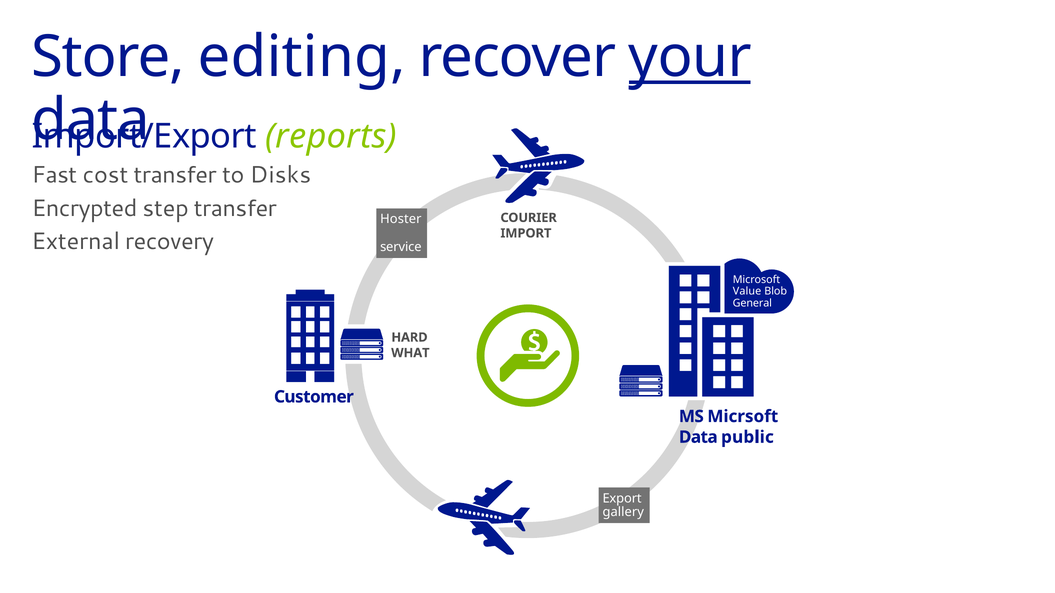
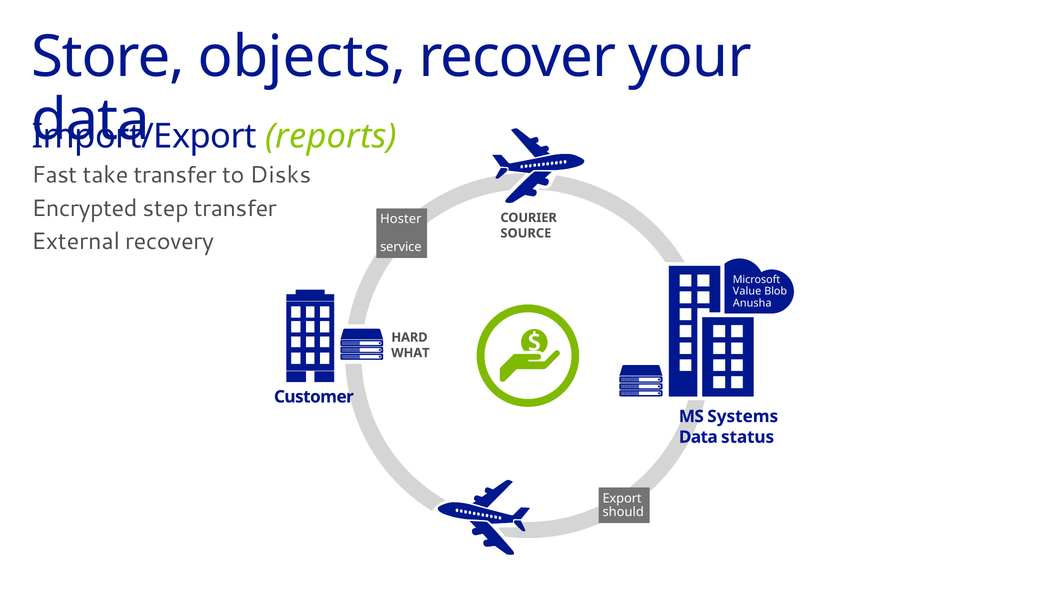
editing: editing -> objects
your underline: present -> none
cost: cost -> take
IMPORT: IMPORT -> SOURCE
General: General -> Anusha
Micrsoft: Micrsoft -> Systems
public: public -> status
gallery: gallery -> should
